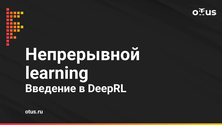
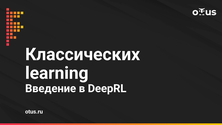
Непрерывной: Непрерывной -> Классических
